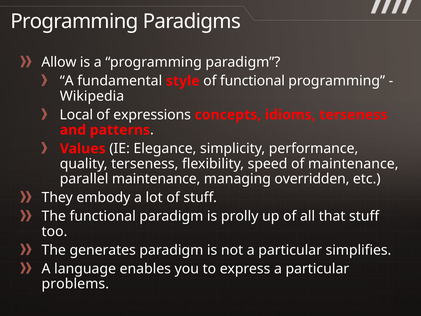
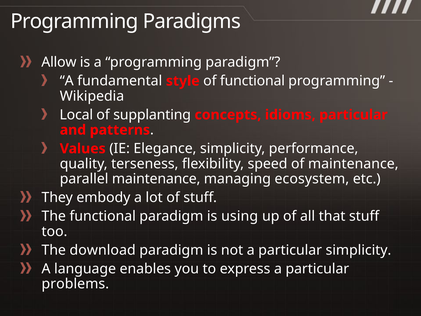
expressions: expressions -> supplanting
idioms terseness: terseness -> particular
overridden: overridden -> ecosystem
prolly: prolly -> using
generates: generates -> download
particular simplifies: simplifies -> simplicity
